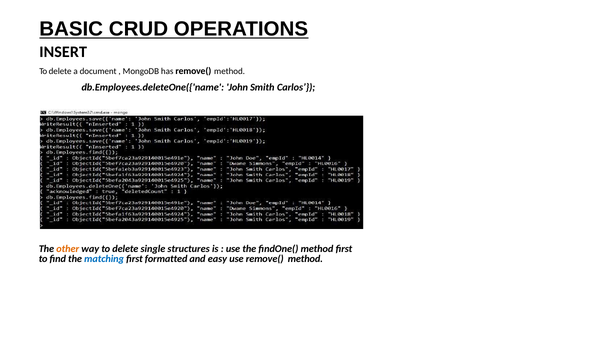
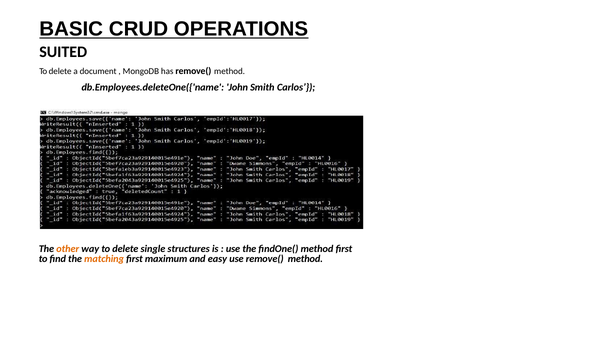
INSERT: INSERT -> SUITED
matching colour: blue -> orange
formatted: formatted -> maximum
